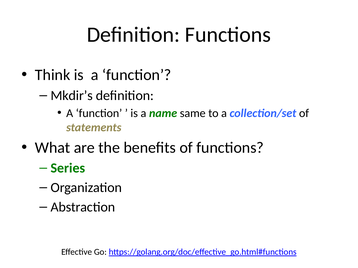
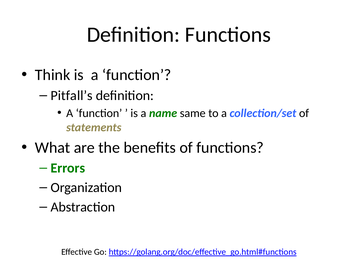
Mkdir’s: Mkdir’s -> Pitfall’s
Series: Series -> Errors
